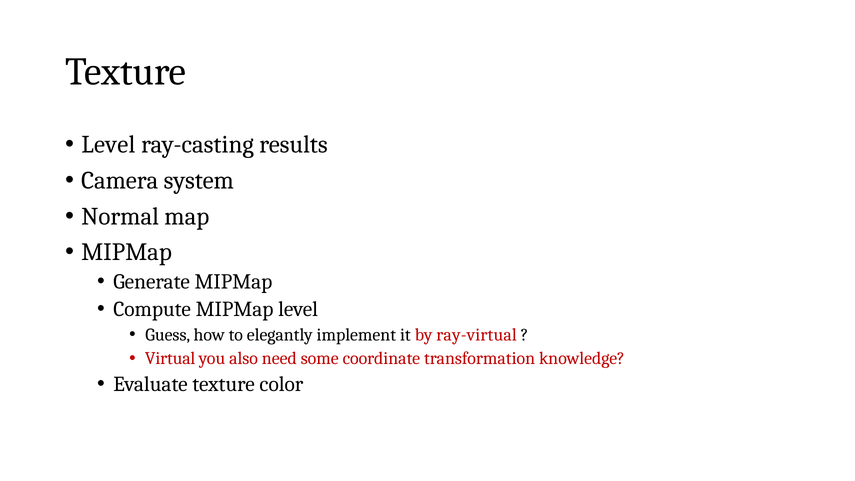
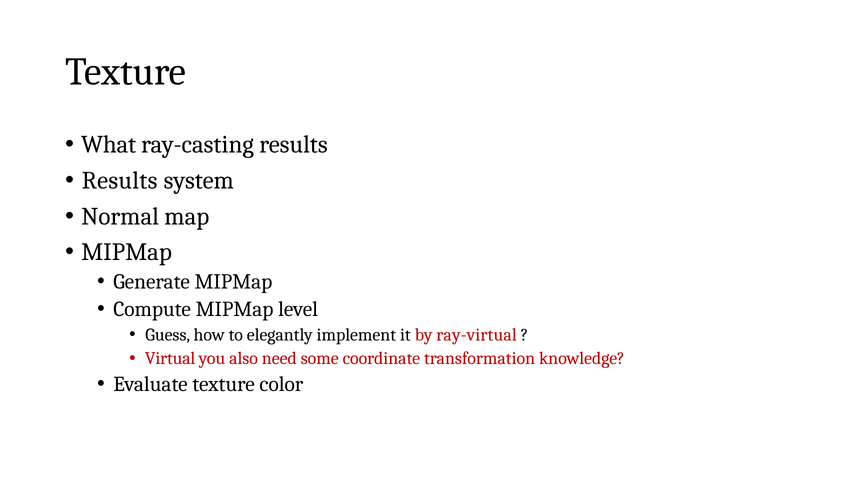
Level at (108, 145): Level -> What
Camera at (120, 180): Camera -> Results
